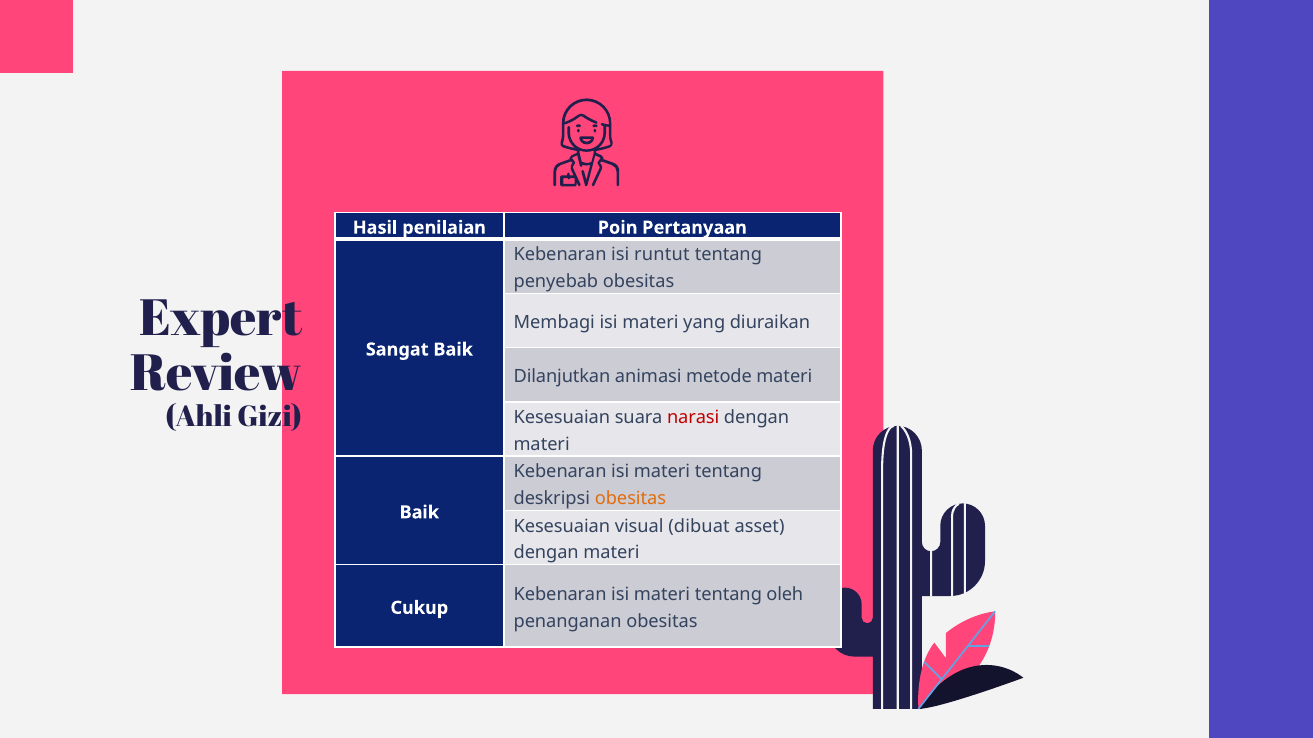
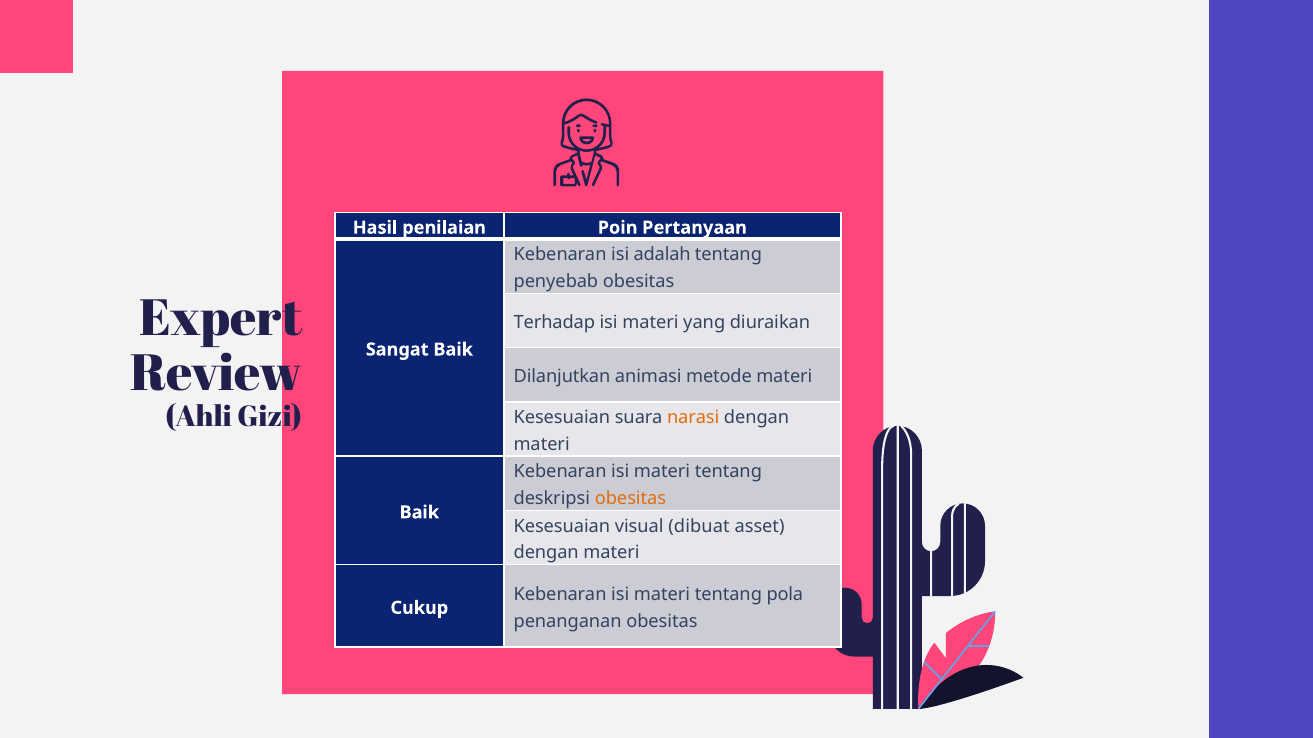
runtut: runtut -> adalah
Membagi: Membagi -> Terhadap
narasi colour: red -> orange
oleh: oleh -> pola
